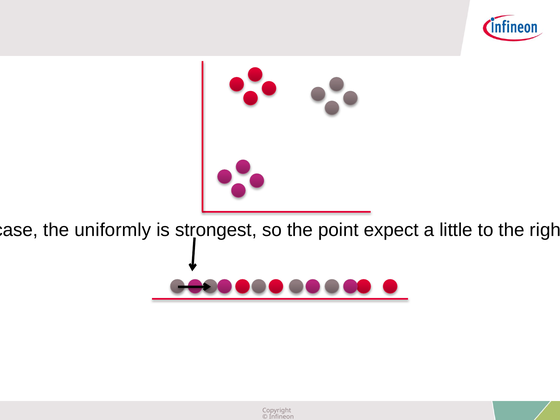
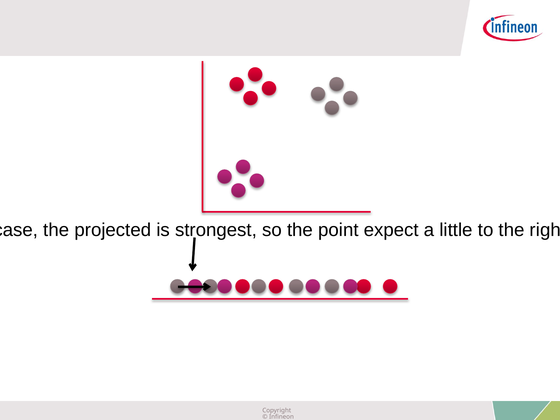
uniformly: uniformly -> projected
